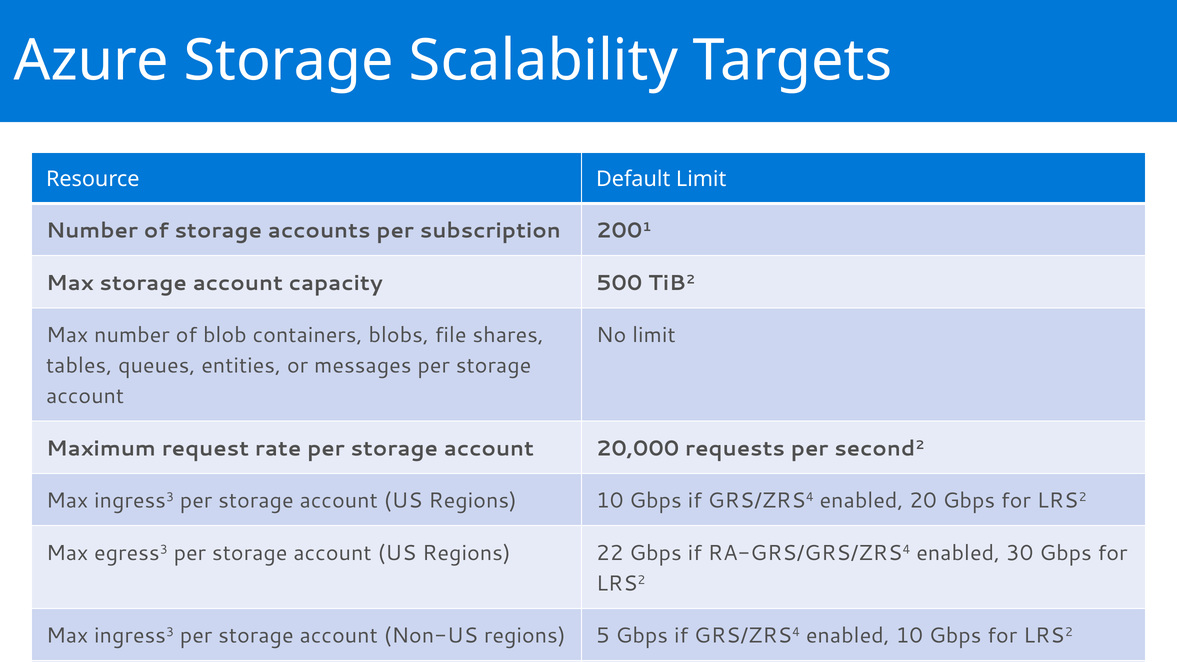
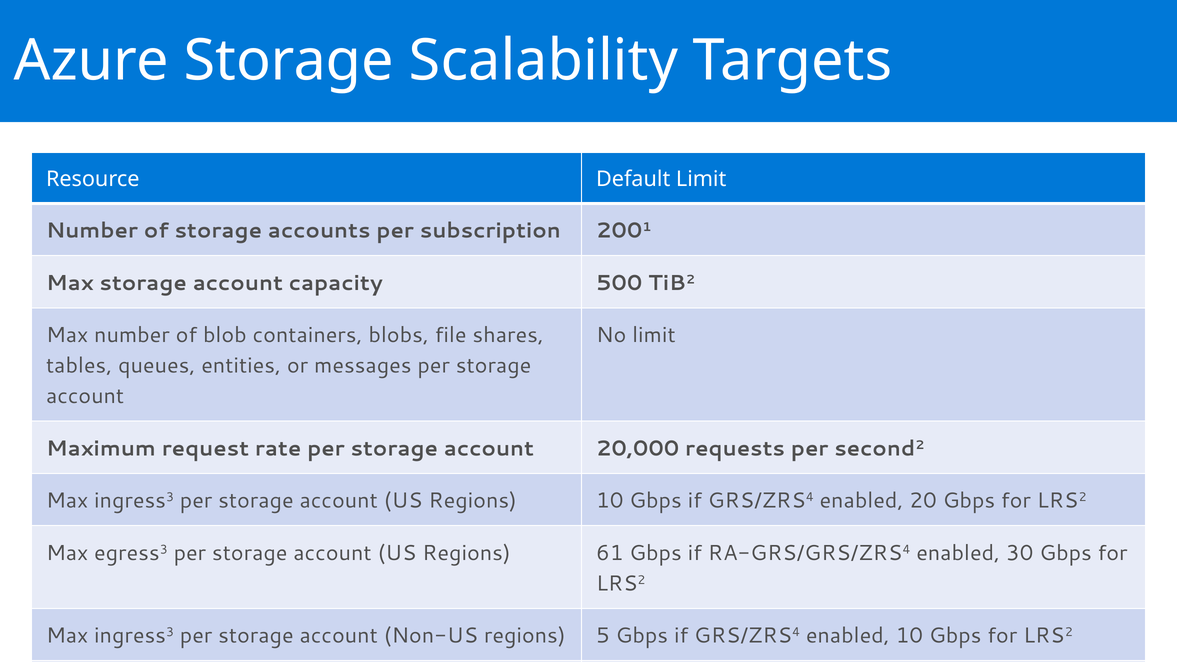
22: 22 -> 61
